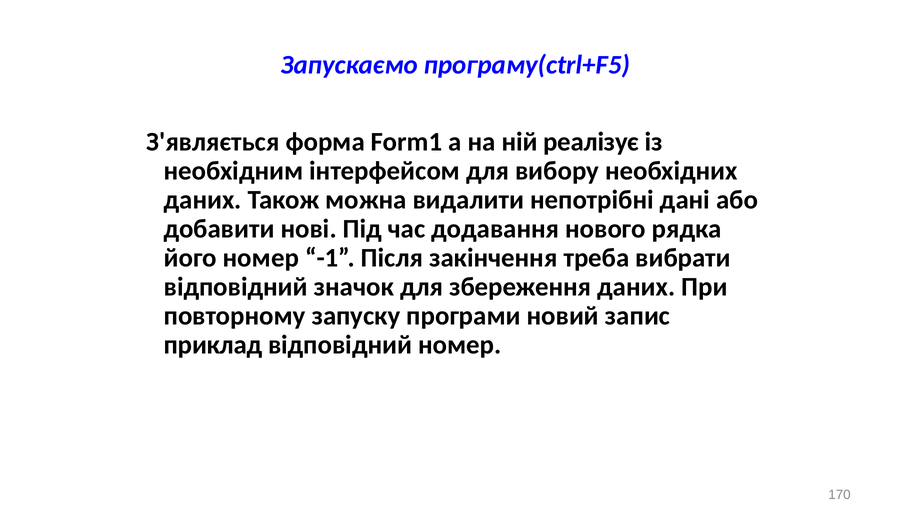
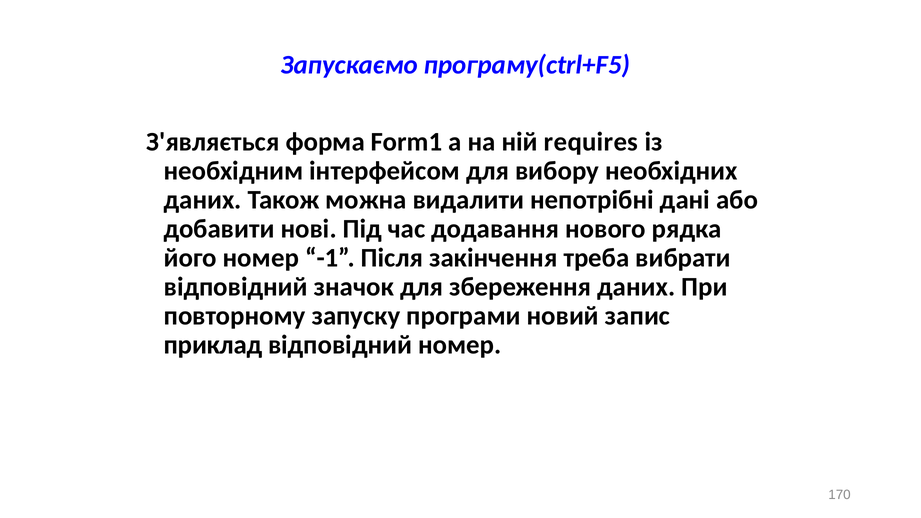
реалізує: реалізує -> requires
